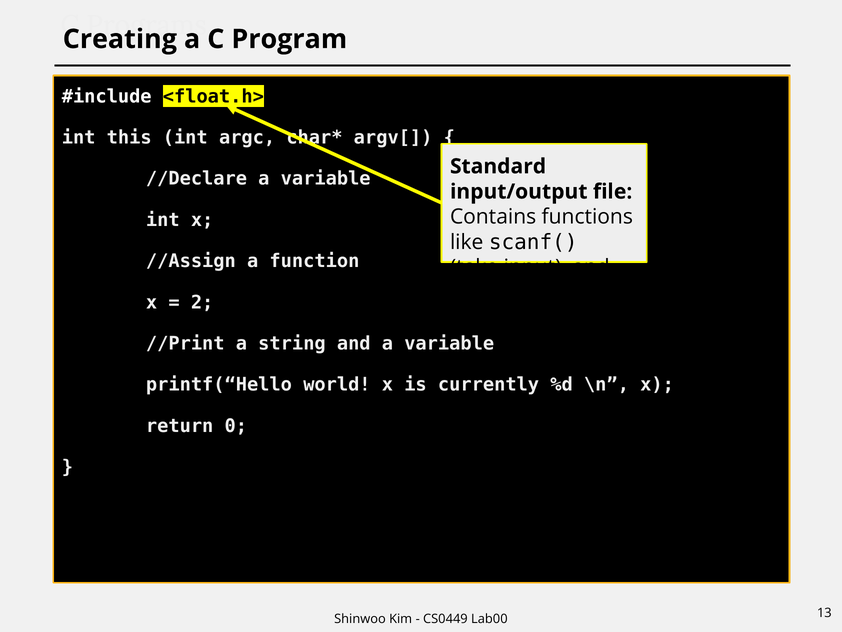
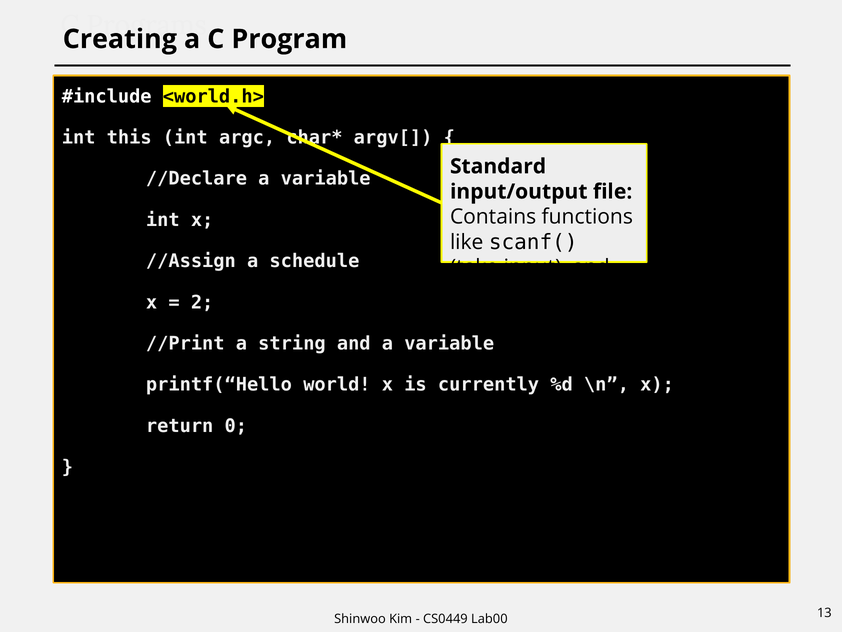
<float.h>: <float.h> -> <world.h>
function: function -> schedule
